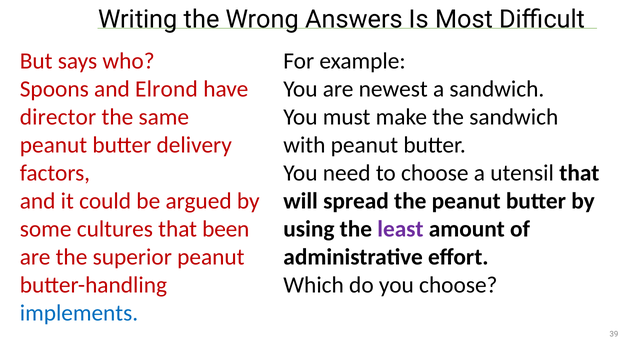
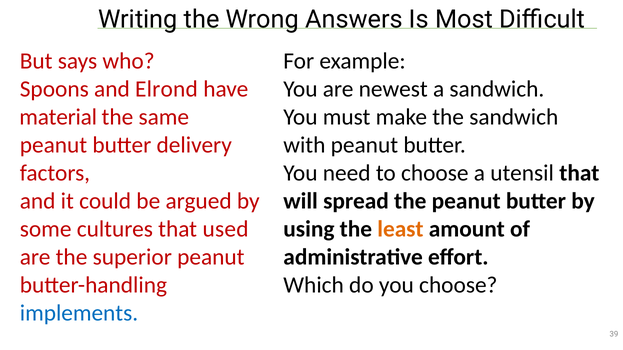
director: director -> material
been: been -> used
least colour: purple -> orange
